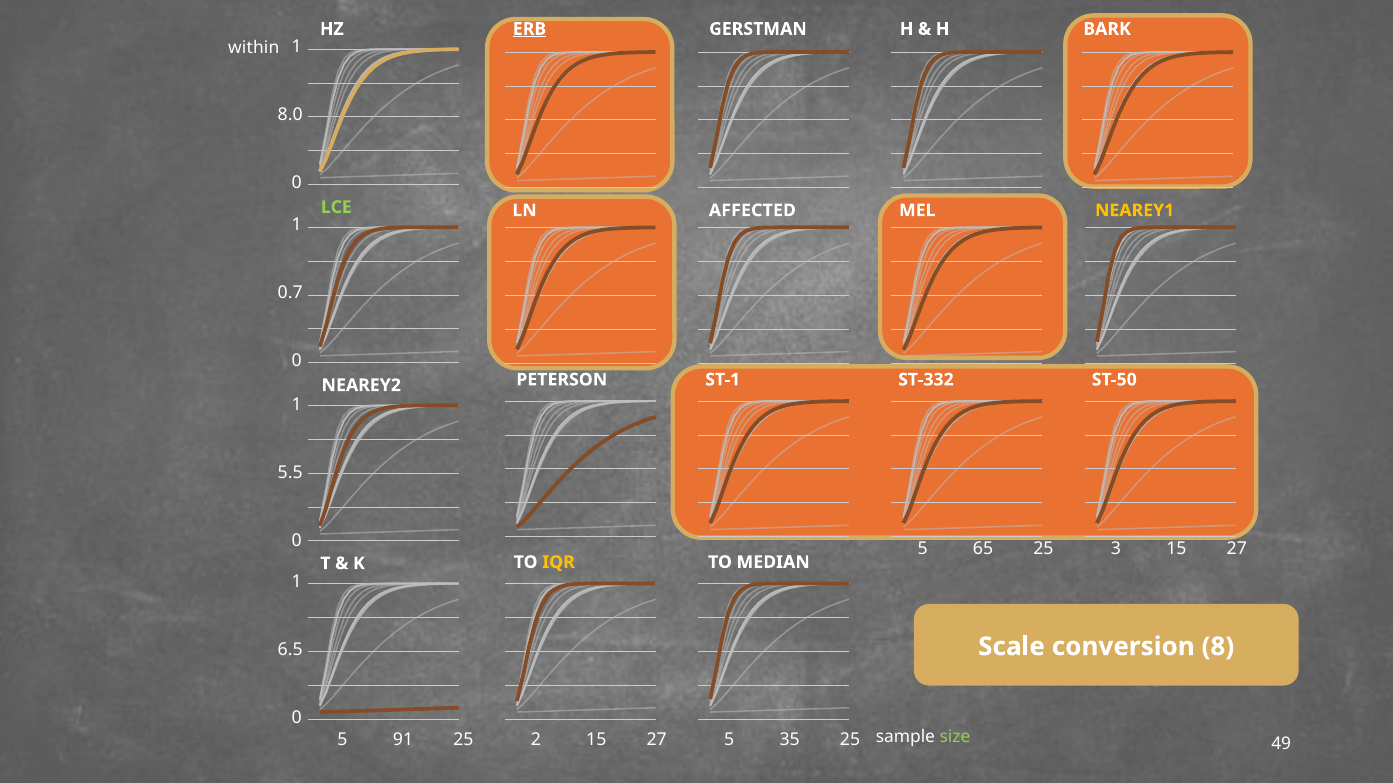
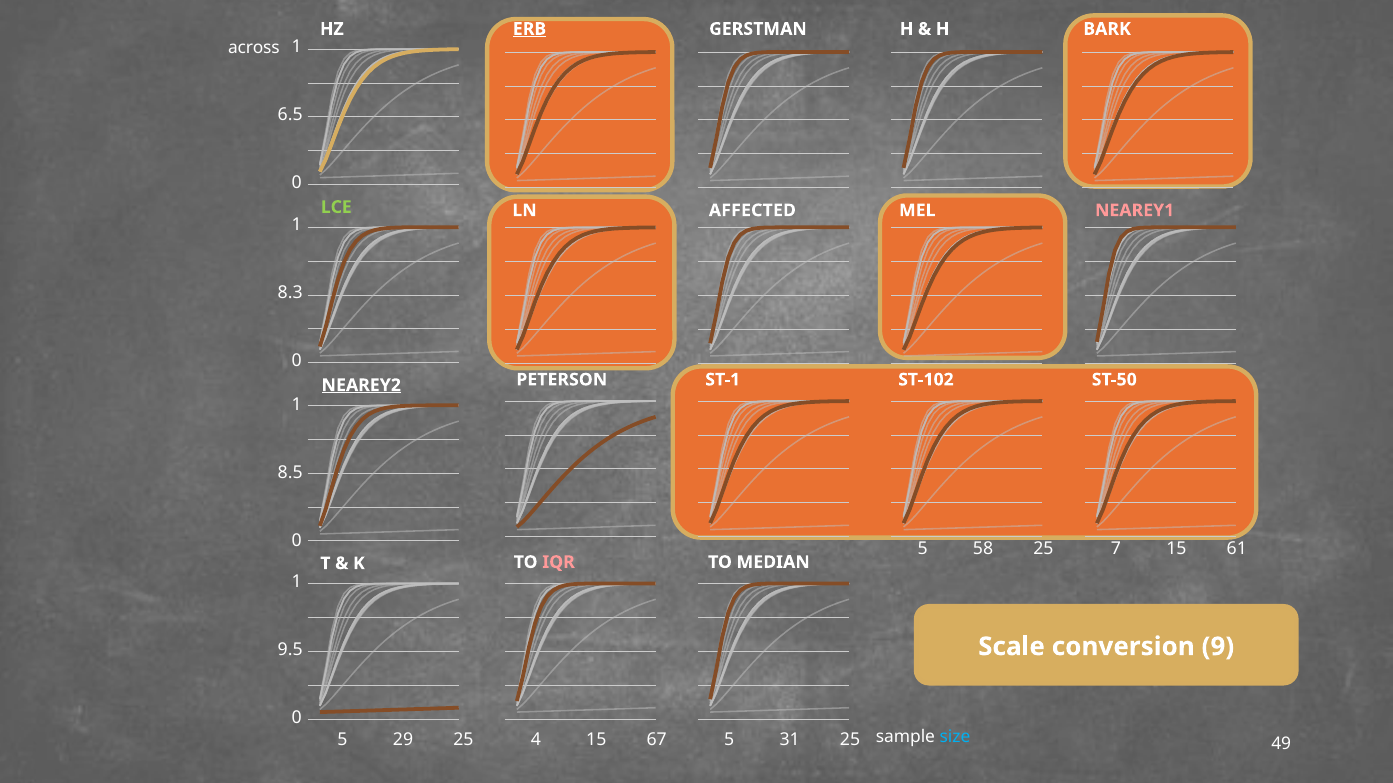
within: within -> across
8.0: 8.0 -> 6.5
NEAREY1 colour: yellow -> pink
0.7: 0.7 -> 8.3
NEAREY2 underline: none -> present
ST-332: ST-332 -> ST-102
5.5: 5.5 -> 8.5
65: 65 -> 58
3: 3 -> 7
27 at (1237, 549): 27 -> 61
IQR colour: yellow -> pink
8: 8 -> 9
6.5: 6.5 -> 9.5
size colour: light green -> light blue
91: 91 -> 29
2: 2 -> 4
27 at (657, 740): 27 -> 67
35: 35 -> 31
